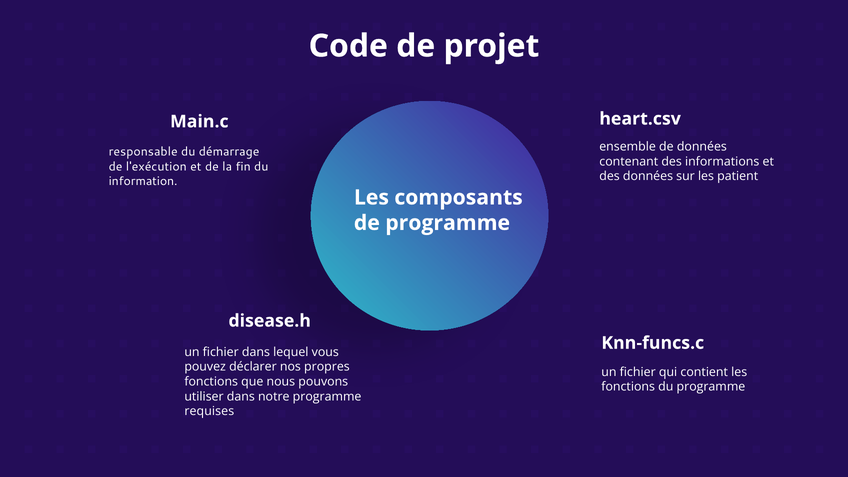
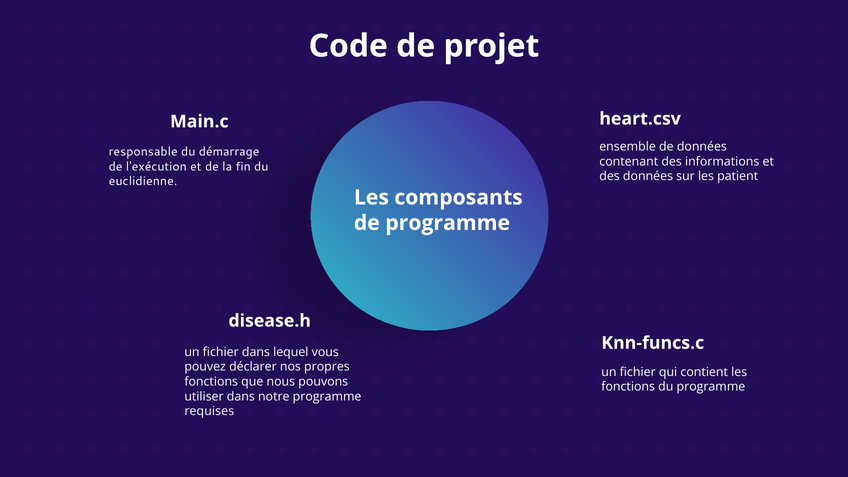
information: information -> euclidienne
